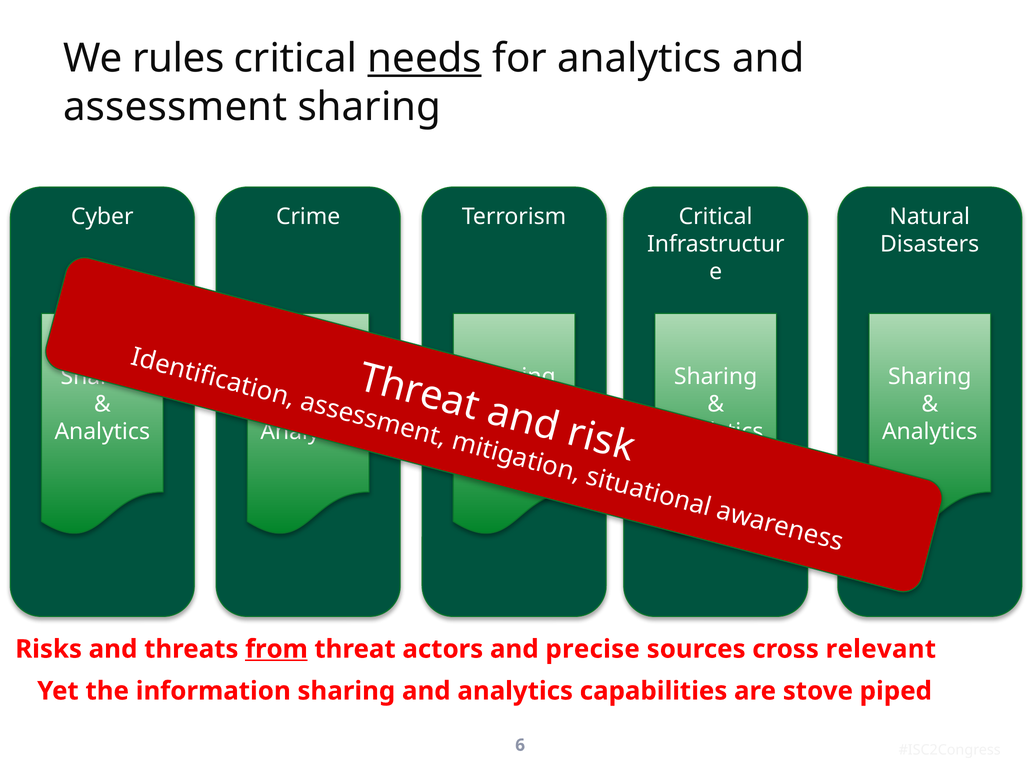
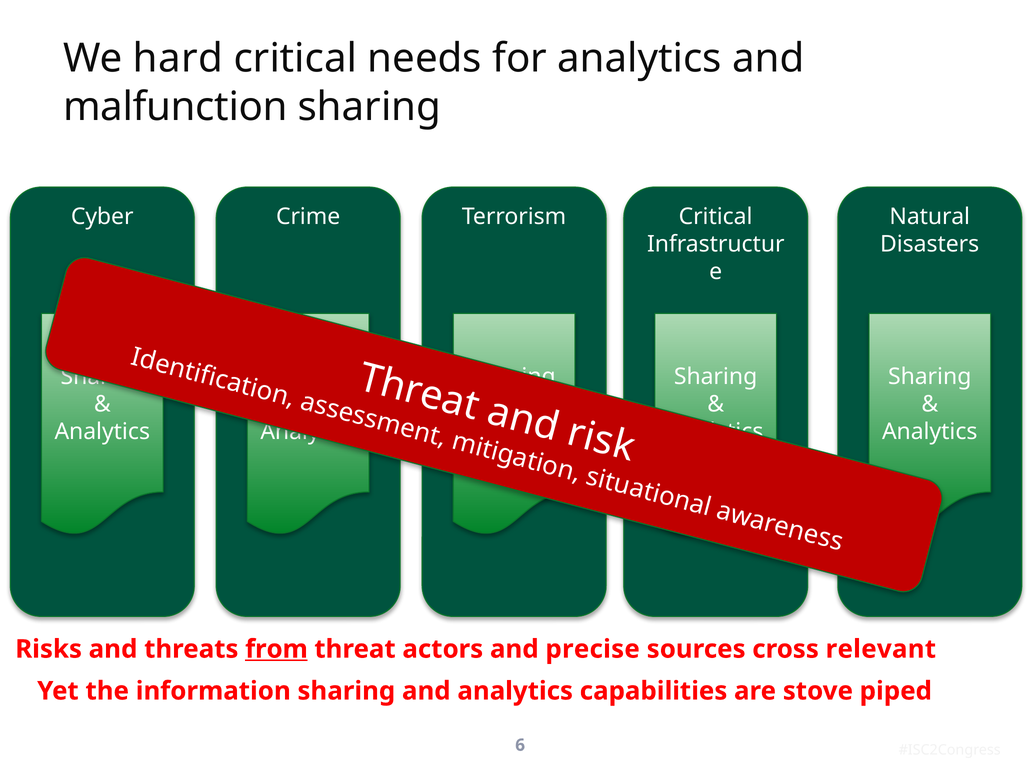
rules: rules -> hard
needs underline: present -> none
assessment: assessment -> malfunction
